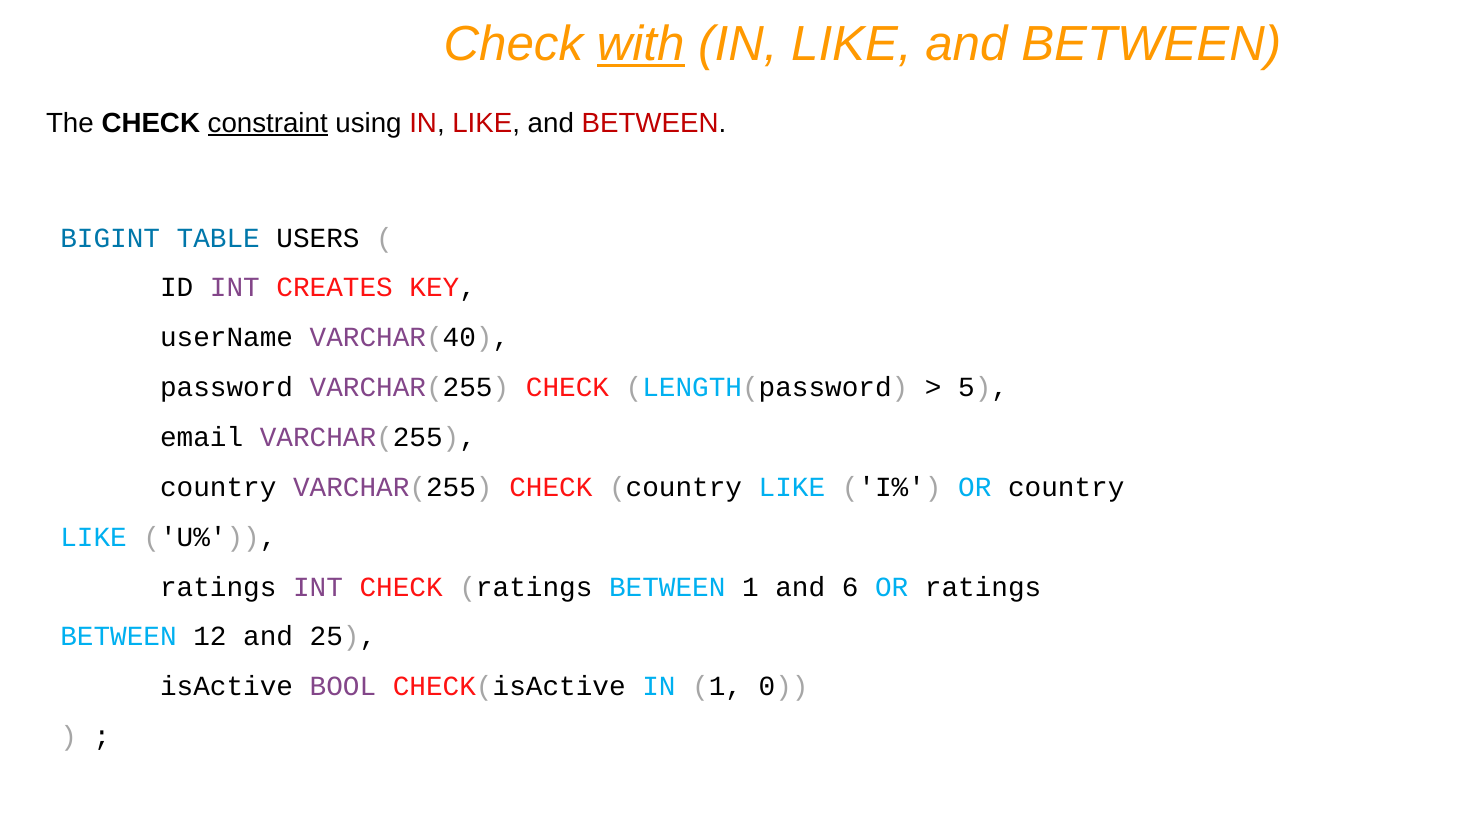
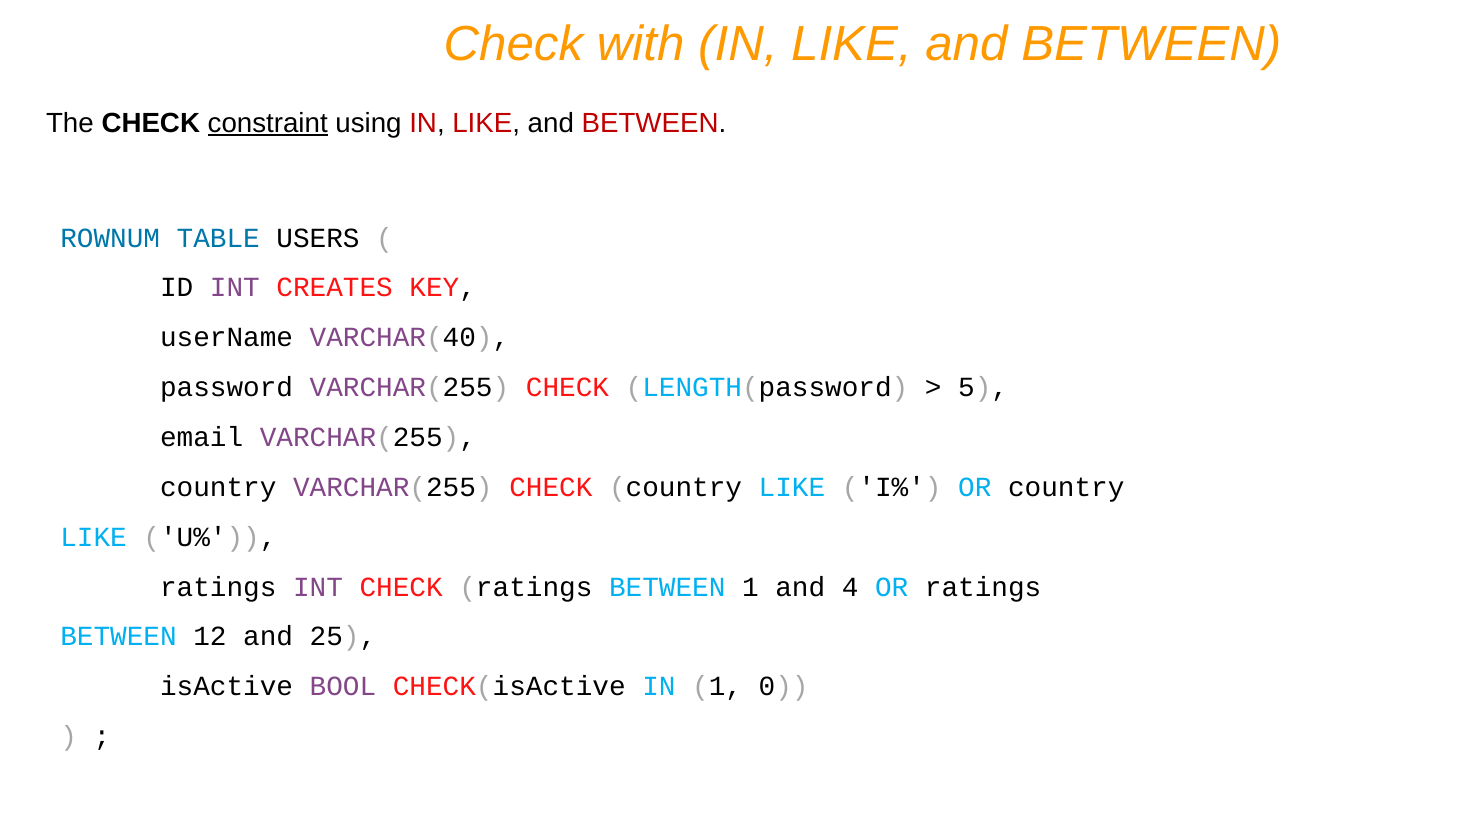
with underline: present -> none
BIGINT: BIGINT -> ROWNUM
6: 6 -> 4
